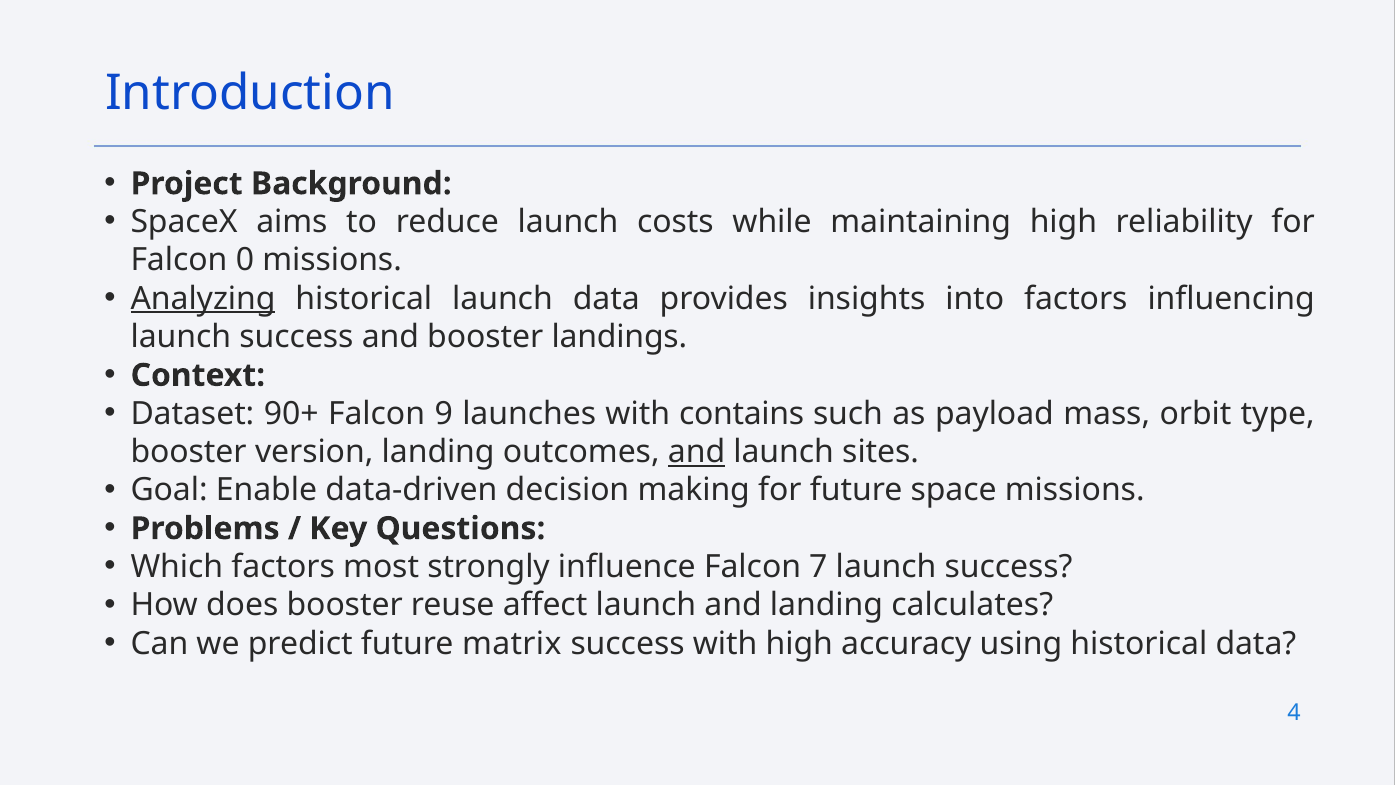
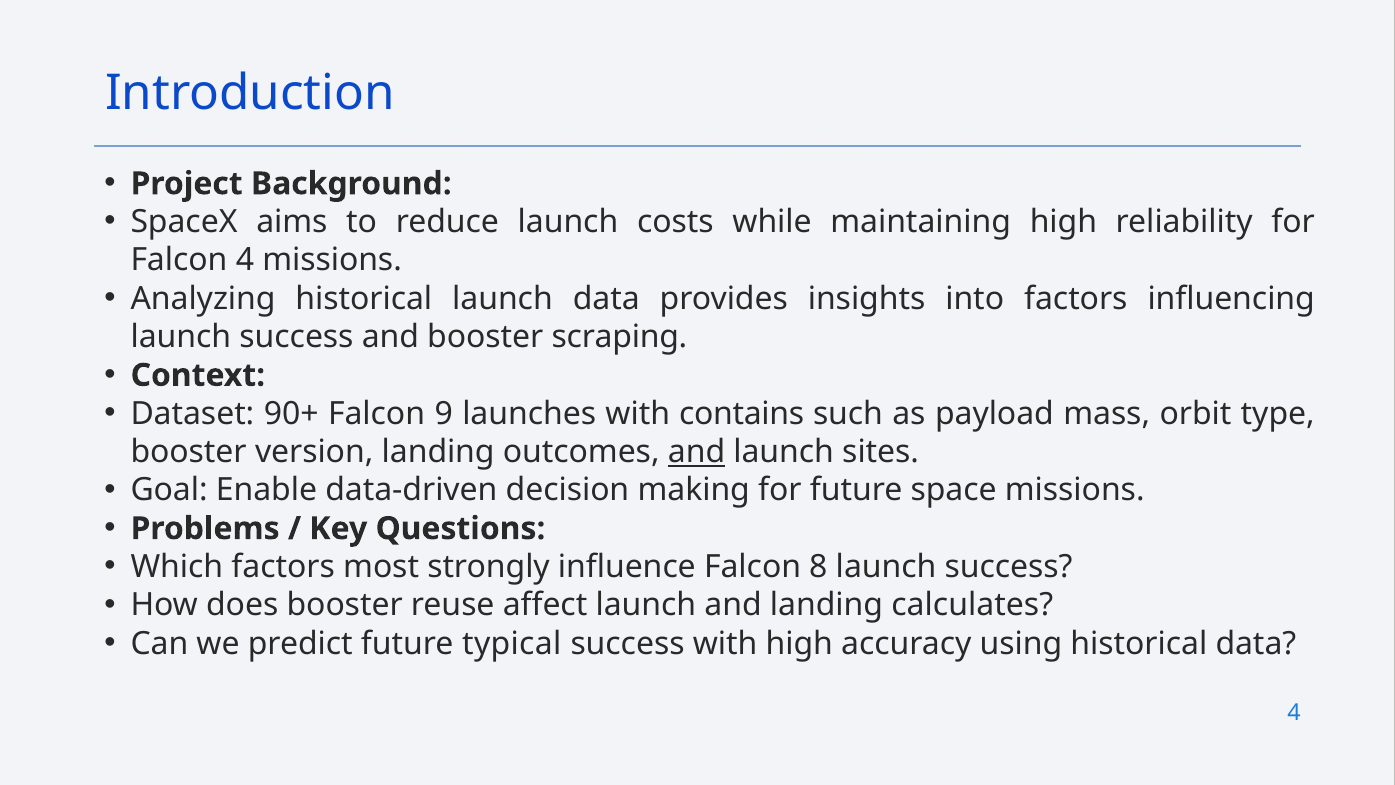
Falcon 0: 0 -> 4
Analyzing underline: present -> none
landings: landings -> scraping
7: 7 -> 8
matrix: matrix -> typical
